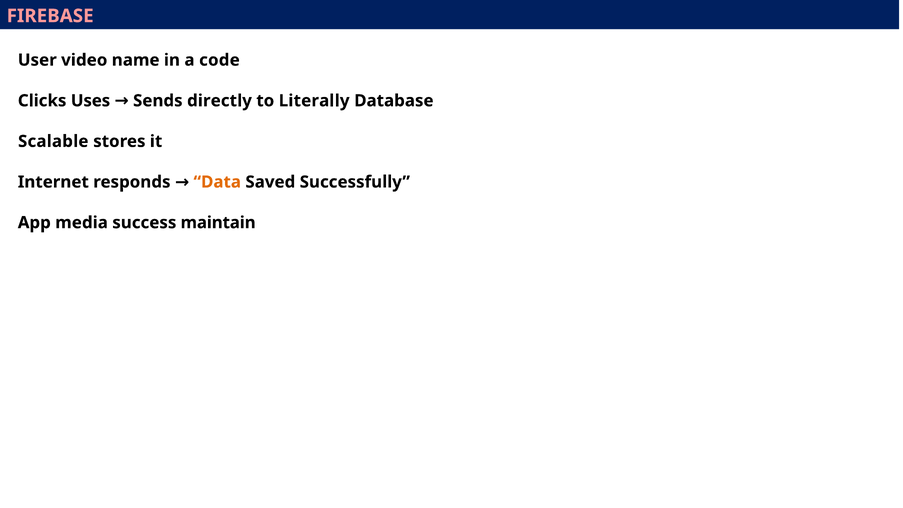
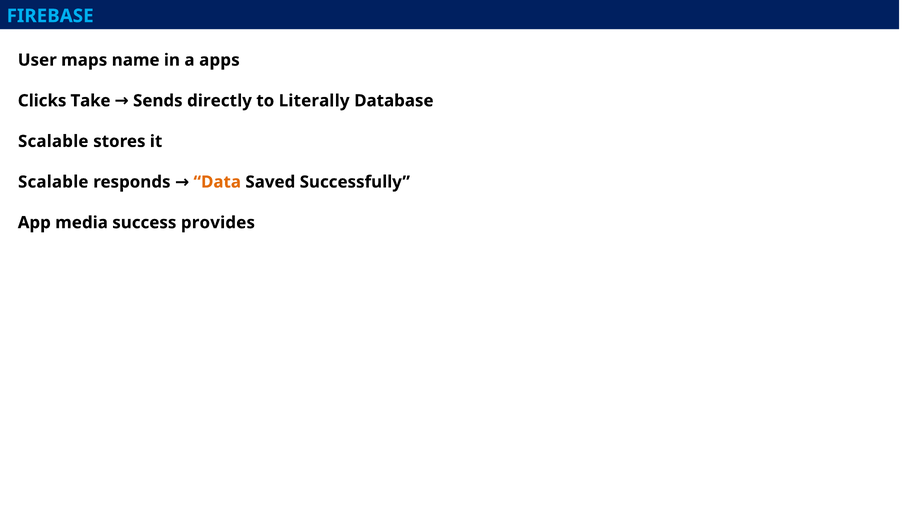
FIREBASE colour: pink -> light blue
video: video -> maps
code: code -> apps
Uses: Uses -> Take
Internet at (53, 182): Internet -> Scalable
maintain: maintain -> provides
